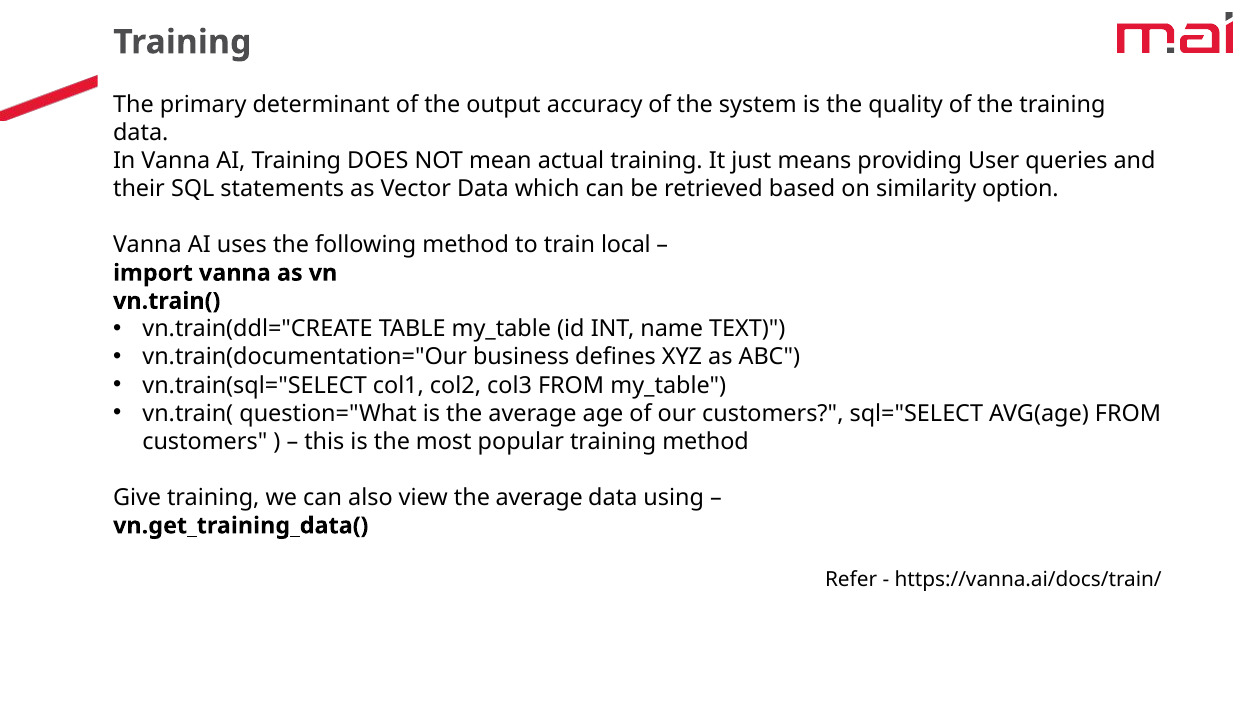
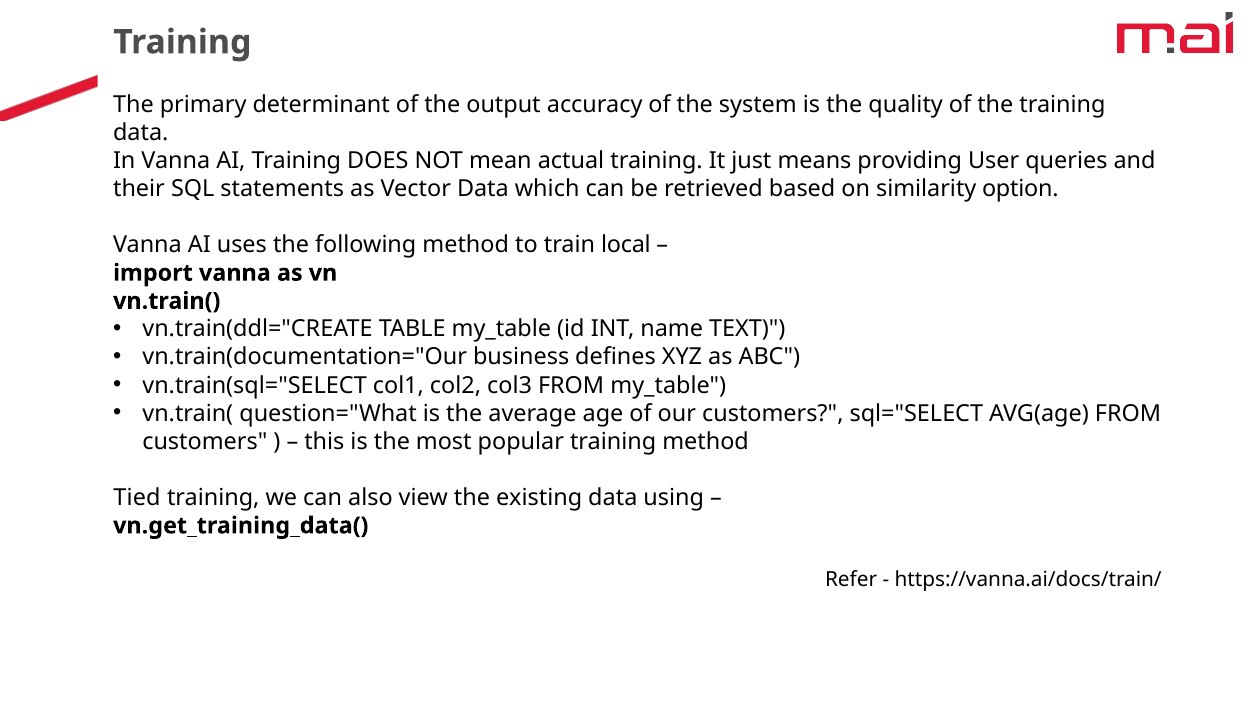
Give: Give -> Tied
view the average: average -> existing
